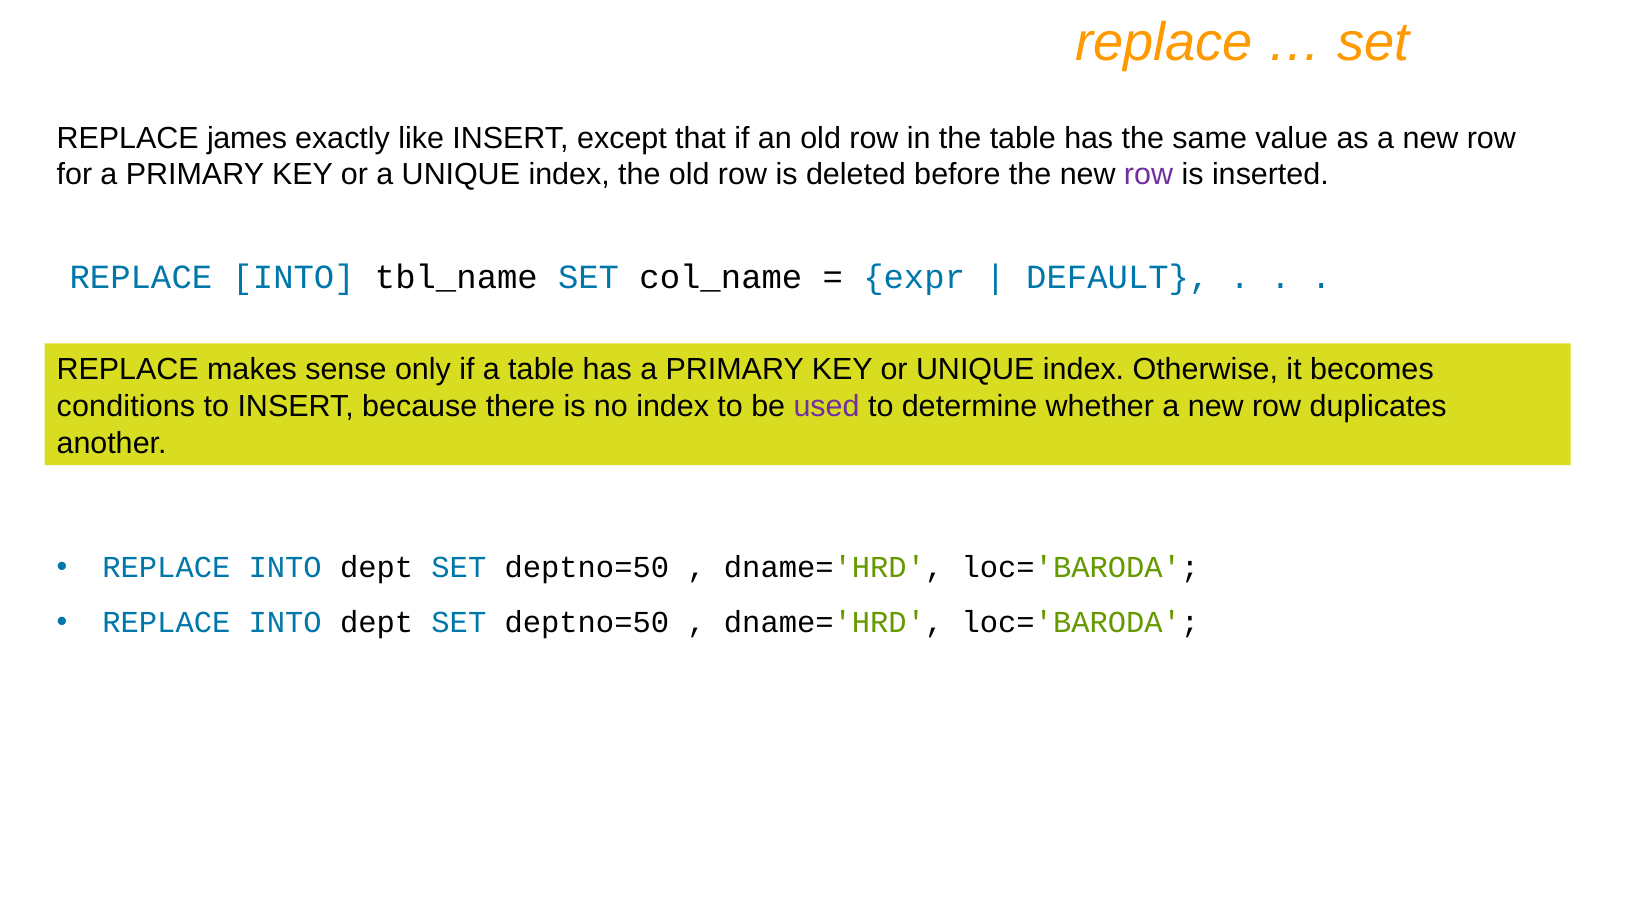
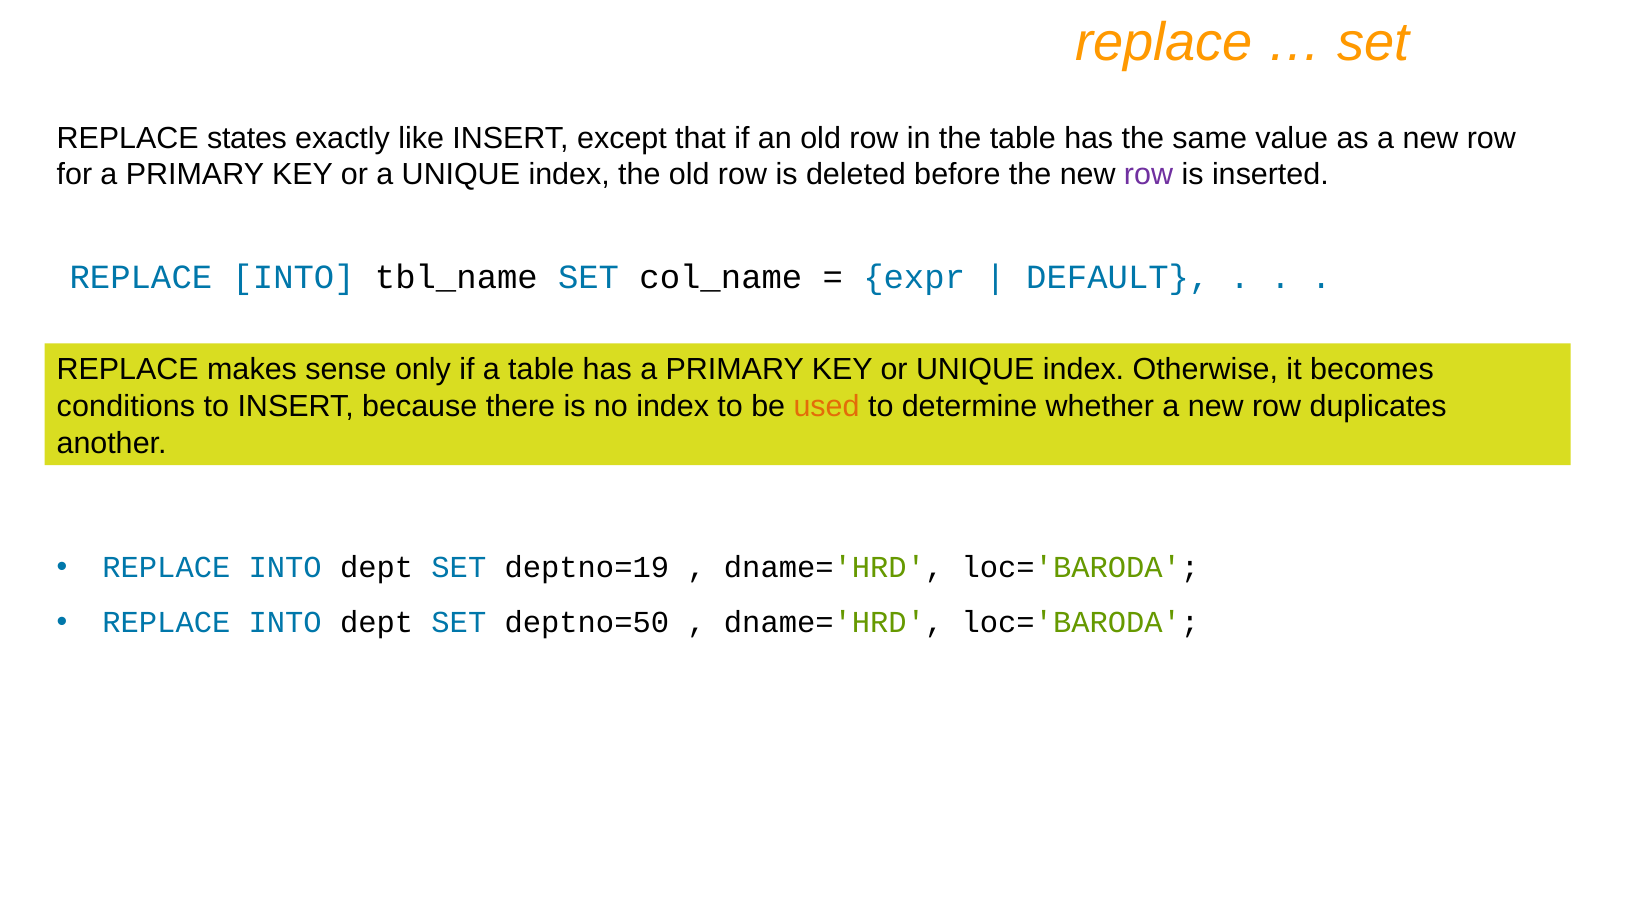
james: james -> states
used colour: purple -> orange
deptno=50 at (587, 568): deptno=50 -> deptno=19
